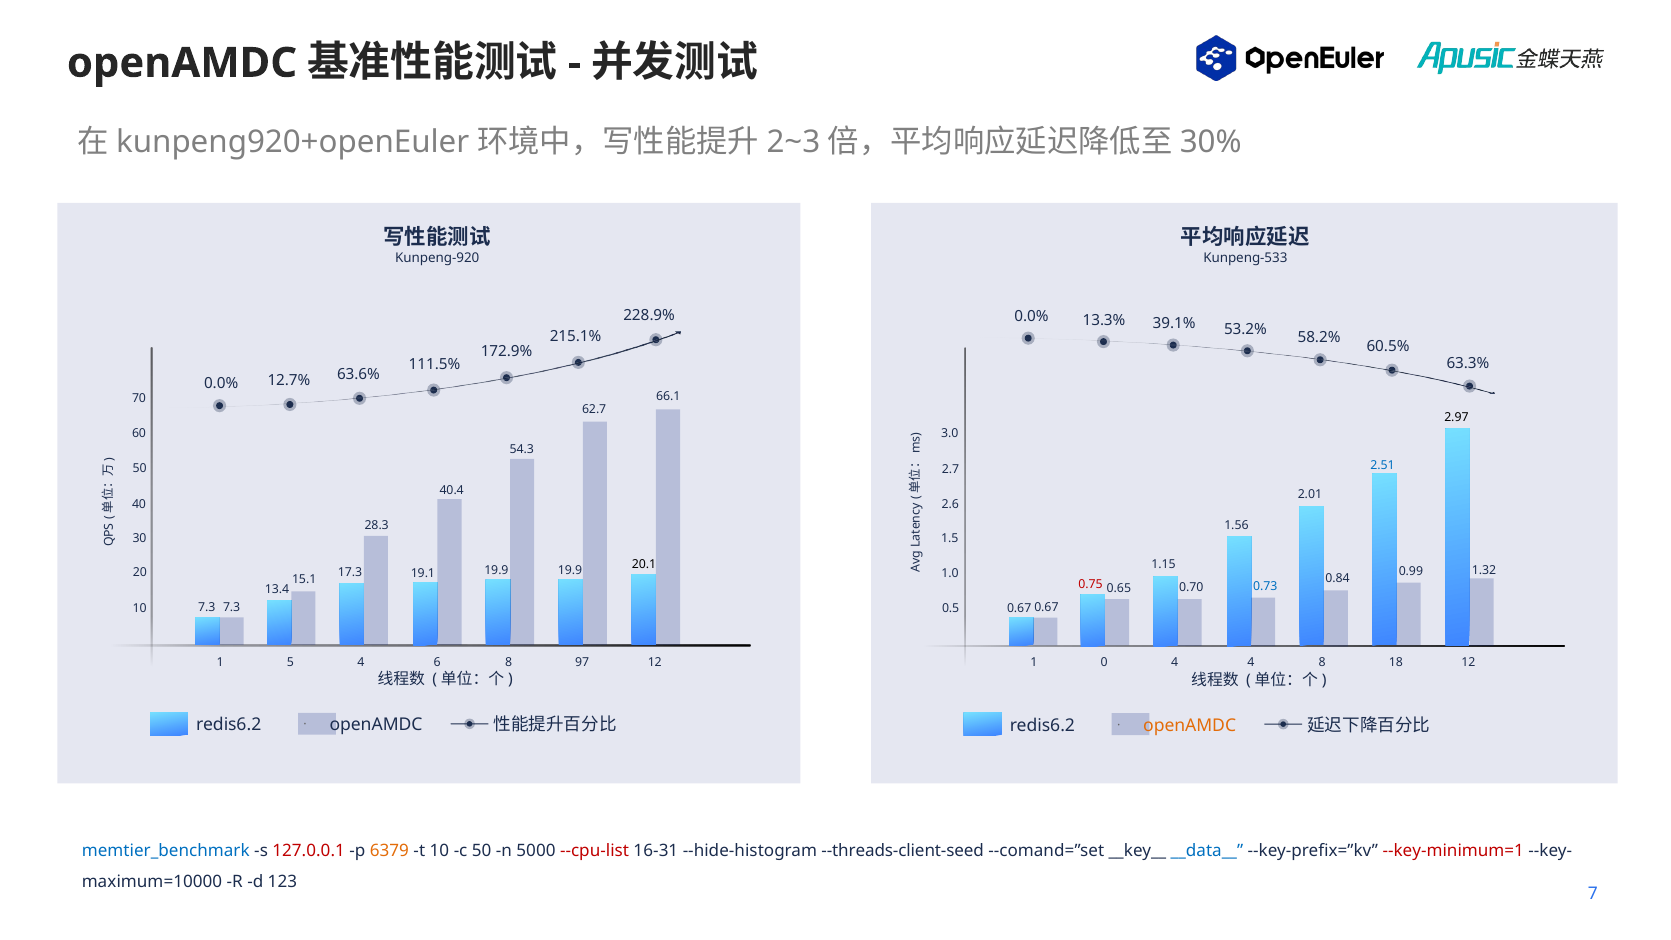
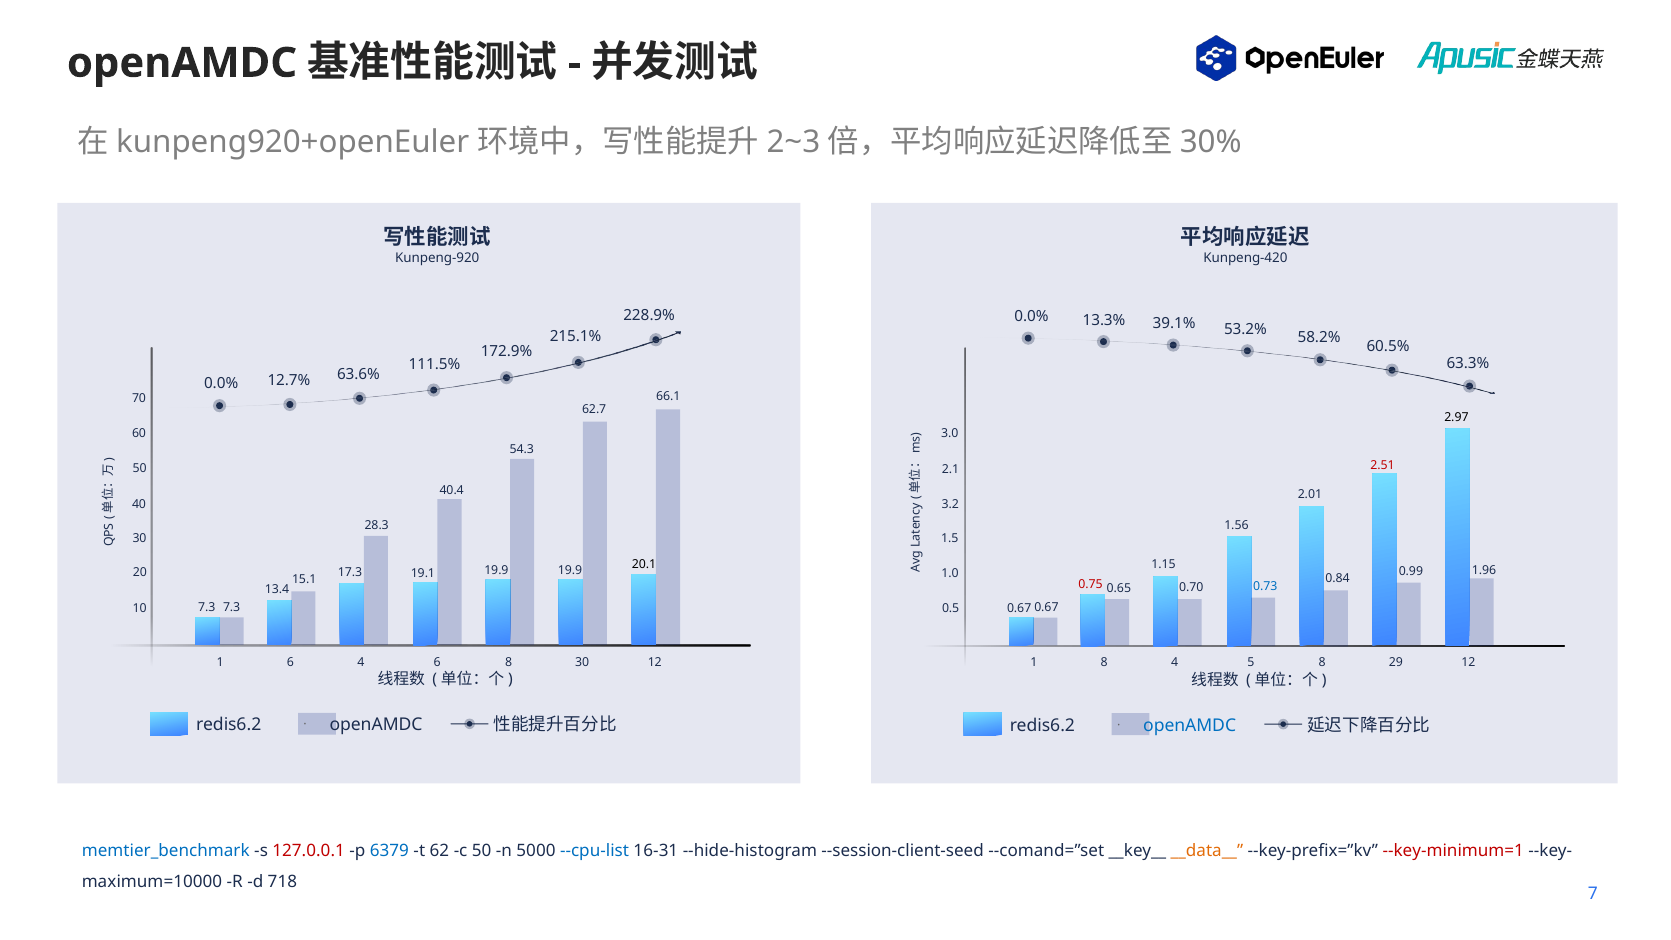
Kunpeng-533: Kunpeng-533 -> Kunpeng-420
2.51 colour: blue -> red
2.7: 2.7 -> 2.1
2.6: 2.6 -> 3.2
1.32: 1.32 -> 1.96
1 5: 5 -> 6
8 97: 97 -> 30
1 0: 0 -> 8
4 4: 4 -> 5
18: 18 -> 29
openAMDC at (1190, 725) colour: orange -> blue
6379 colour: orange -> blue
t 10: 10 -> 62
--cpu-list colour: red -> blue
--threads-client-seed: --threads-client-seed -> --session-client-seed
__data__ colour: blue -> orange
123: 123 -> 718
